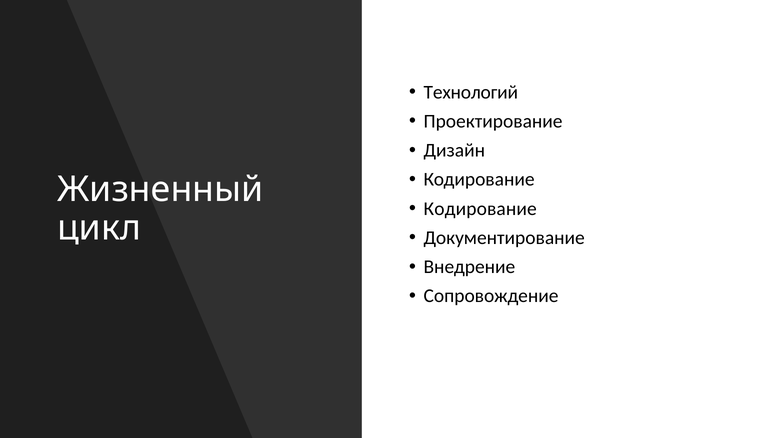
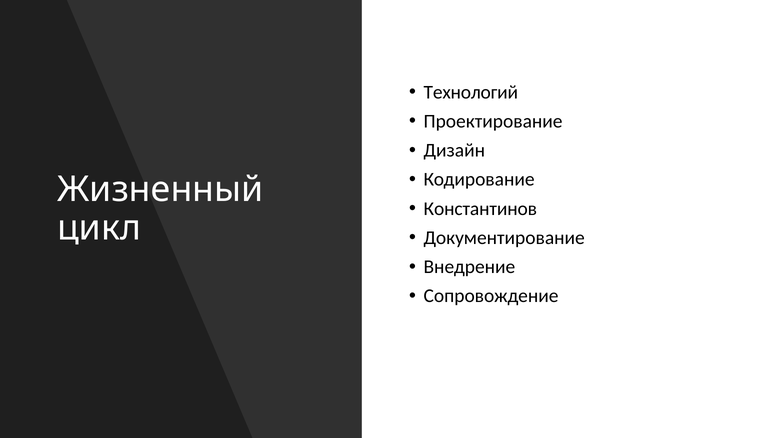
Кодирование at (480, 208): Кодирование -> Константинов
